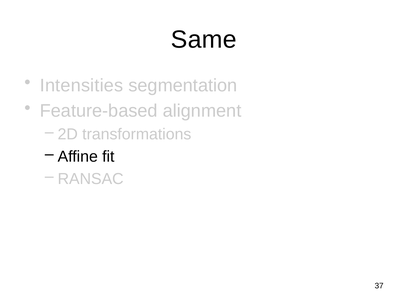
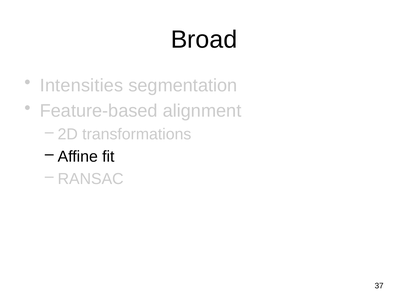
Same: Same -> Broad
